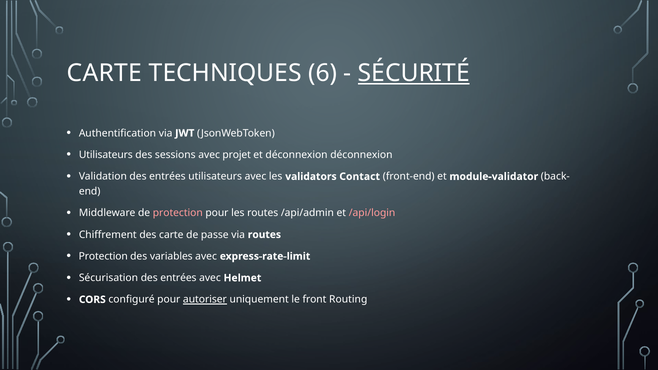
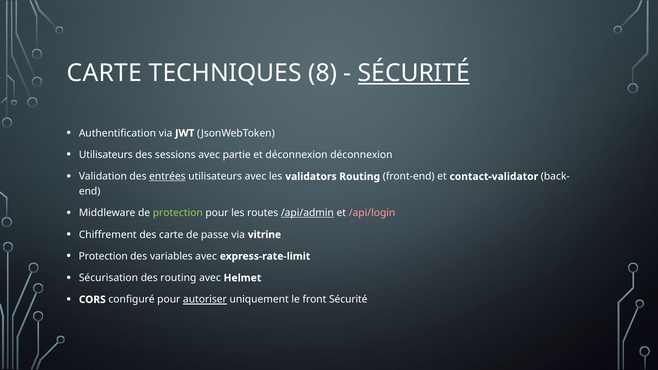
6: 6 -> 8
projet: projet -> partie
entrées at (167, 177) underline: none -> present
validators Contact: Contact -> Routing
module-validator: module-validator -> contact-validator
protection at (178, 213) colour: pink -> light green
/api/admin underline: none -> present
via routes: routes -> vitrine
Sécurisation des entrées: entrées -> routing
front Routing: Routing -> Sécurité
